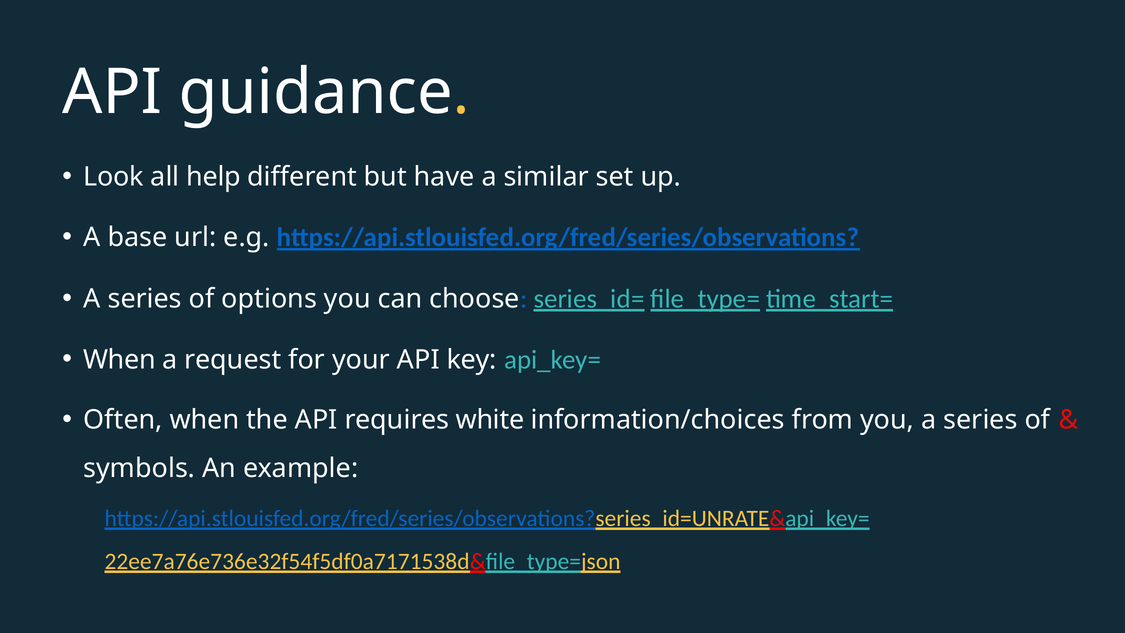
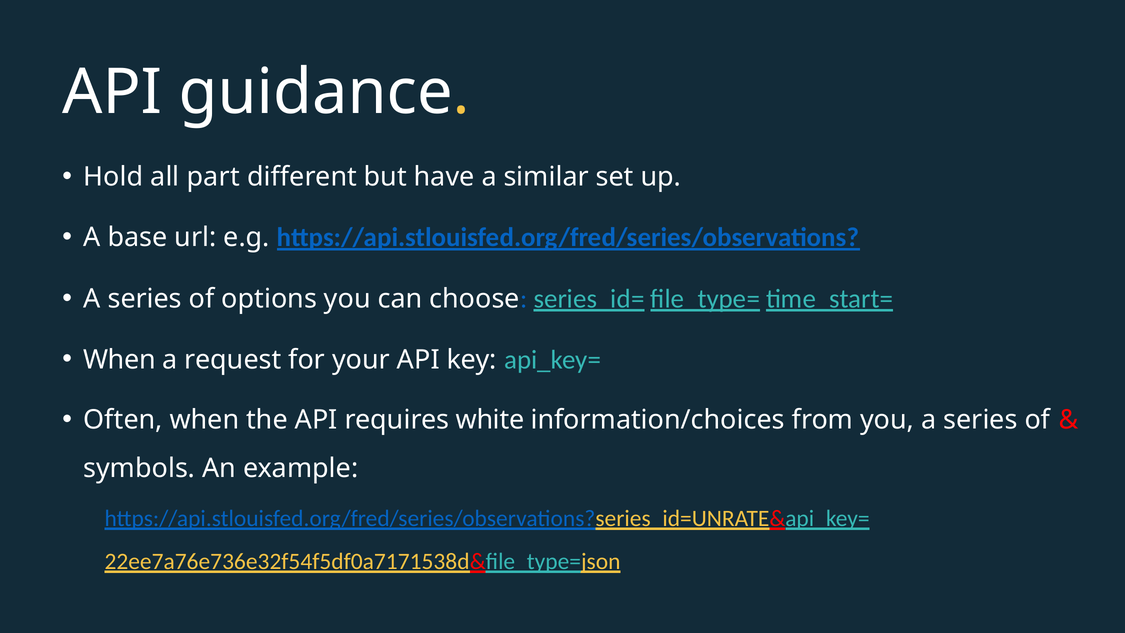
Look: Look -> Hold
help: help -> part
